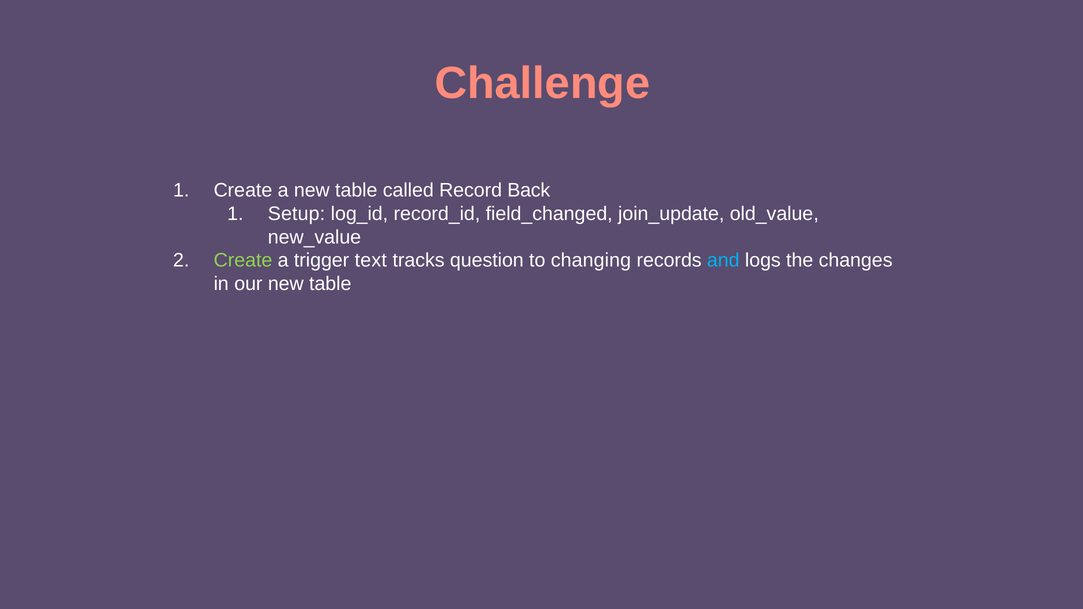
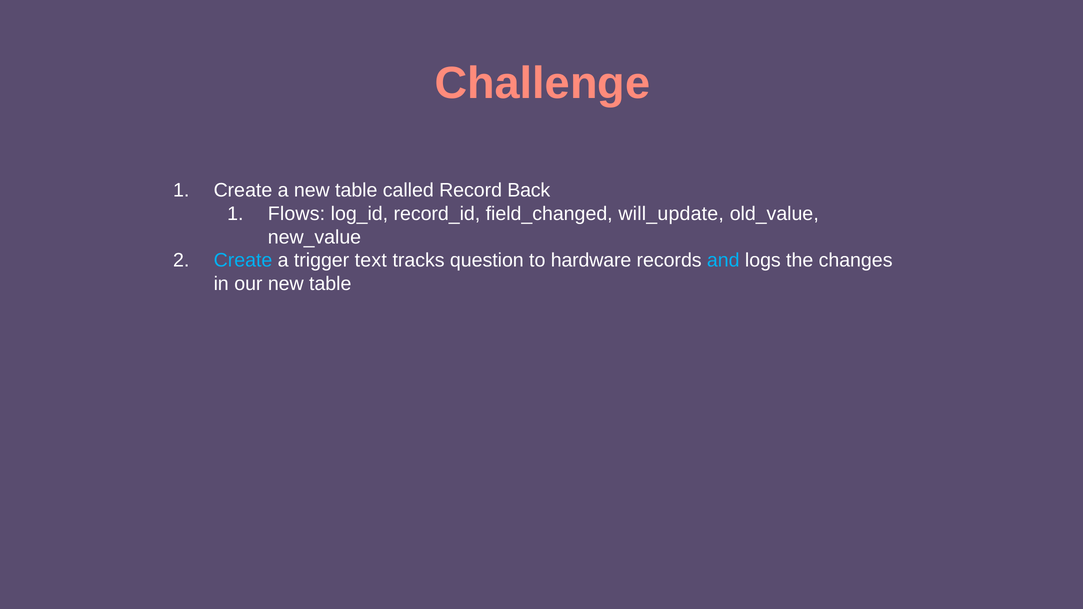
Setup: Setup -> Flows
join_update: join_update -> will_update
Create at (243, 261) colour: light green -> light blue
changing: changing -> hardware
